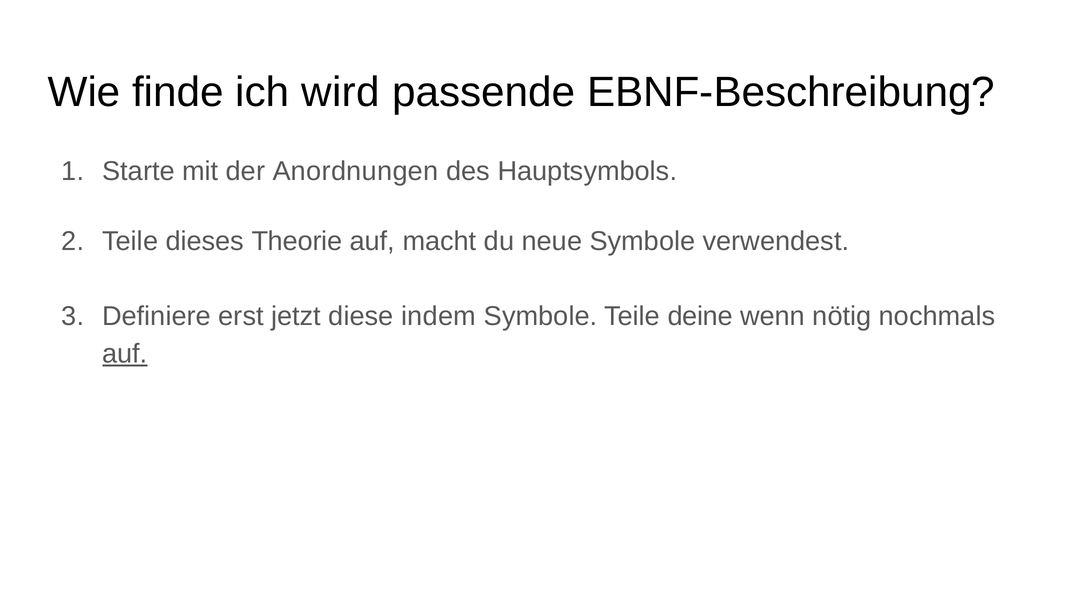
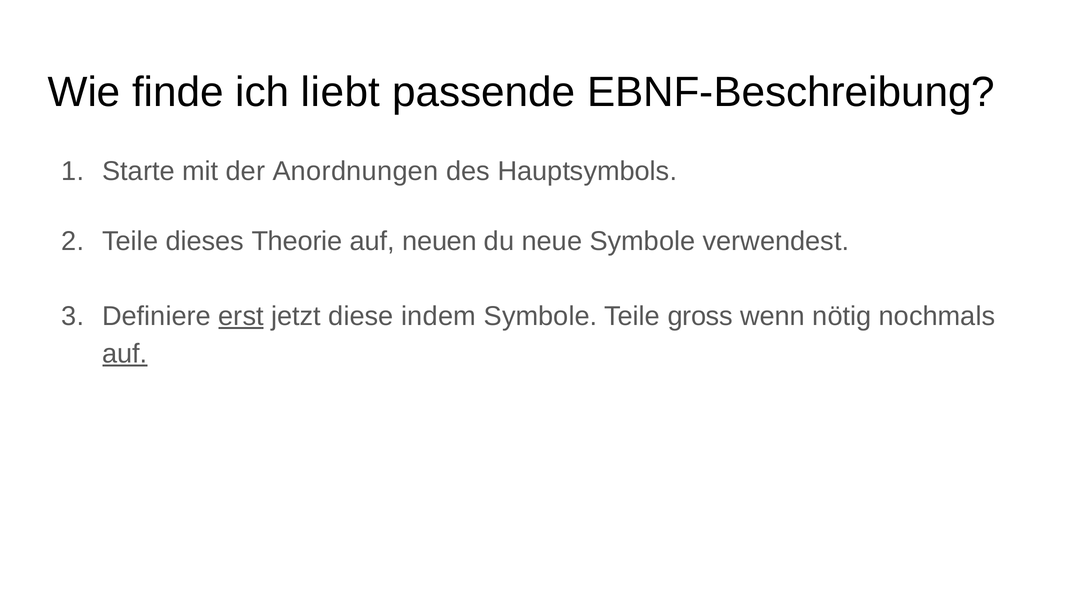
wird: wird -> liebt
macht: macht -> neuen
erst underline: none -> present
deine: deine -> gross
